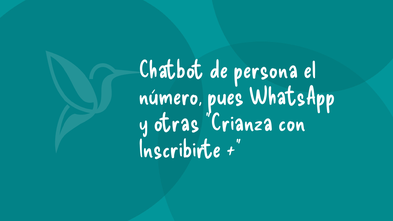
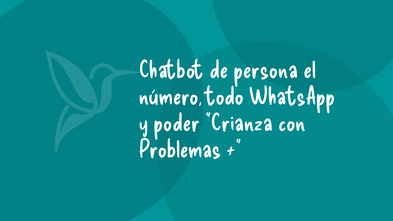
pues: pues -> todo
otras: otras -> poder
Inscribirte: Inscribirte -> Problemas
